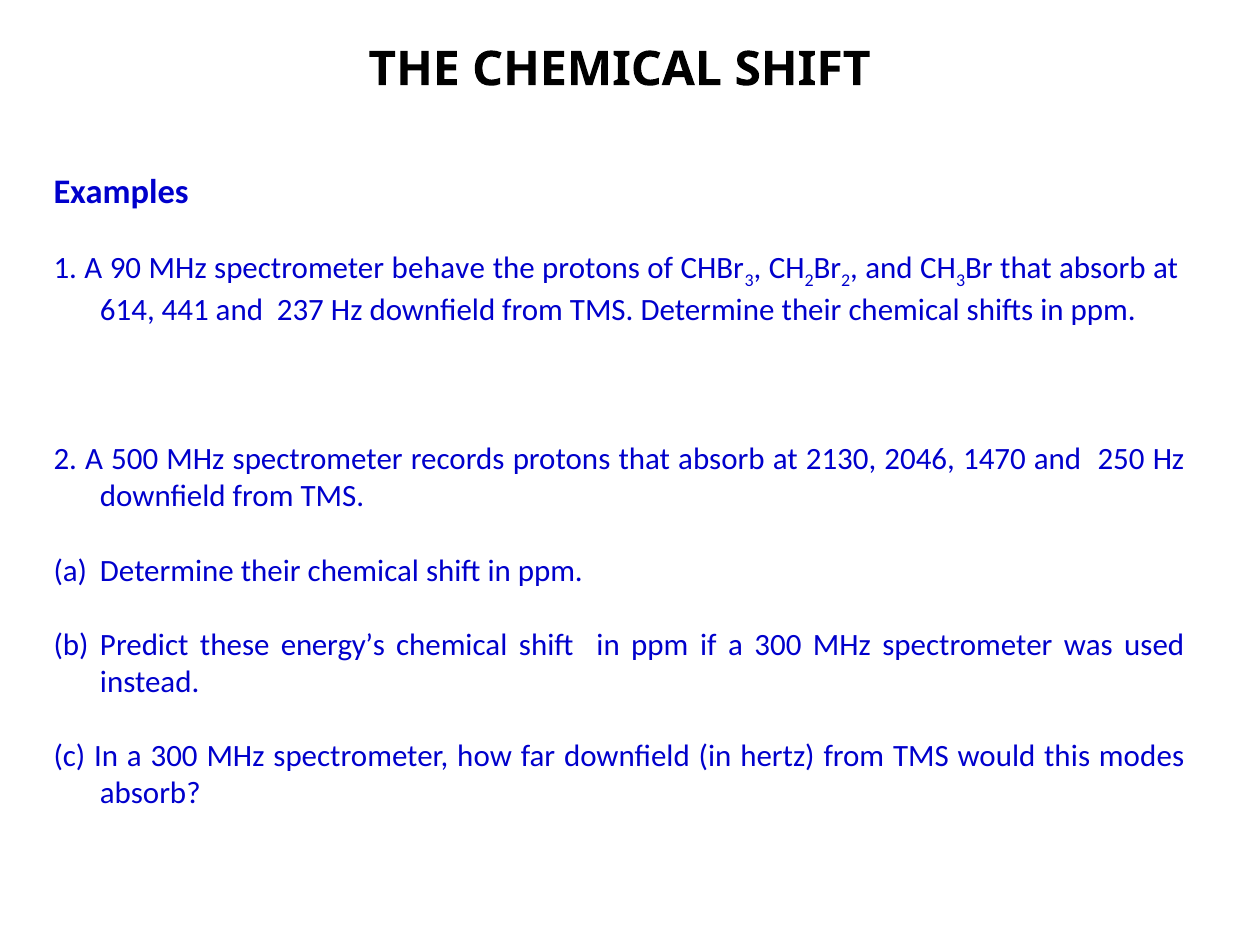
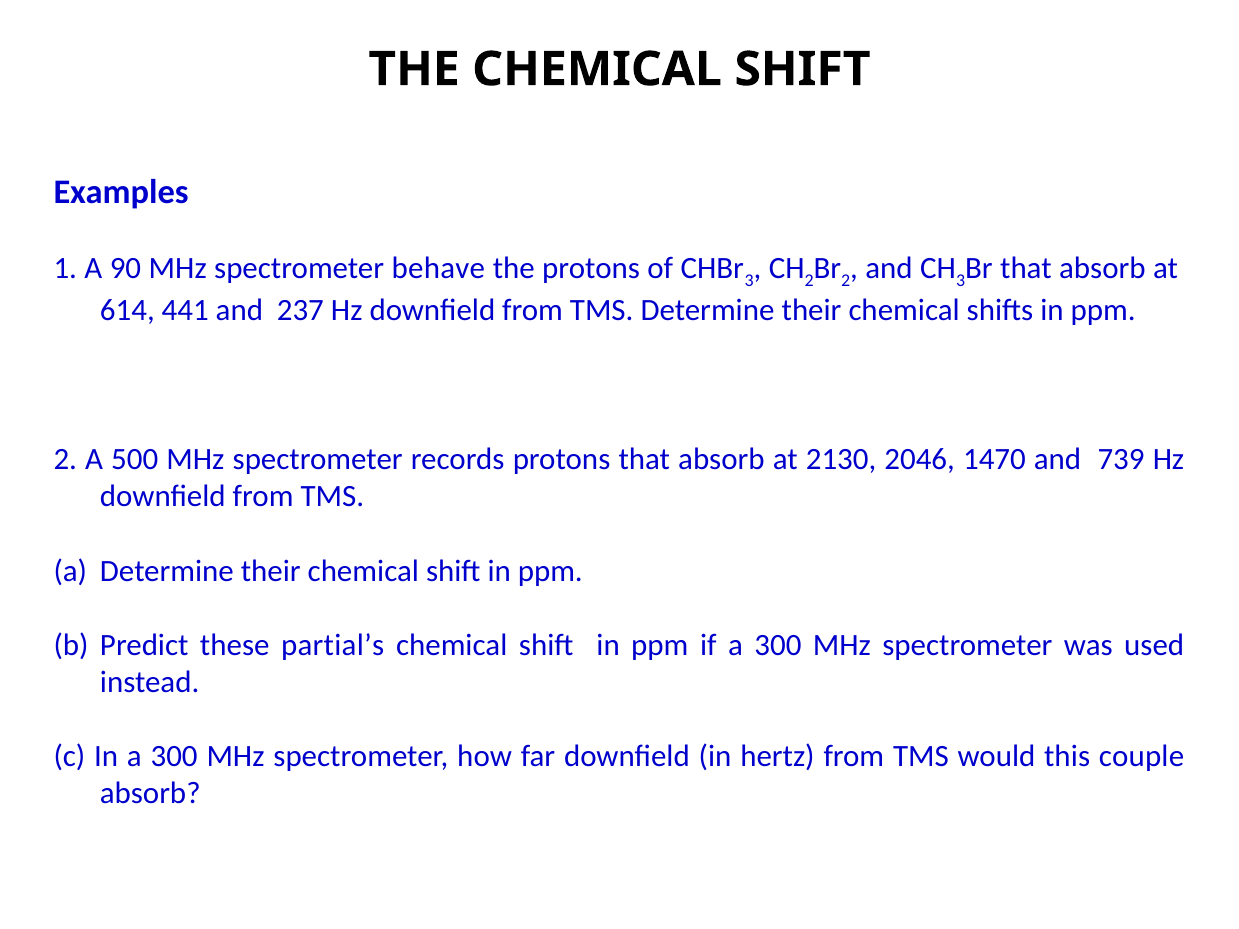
250: 250 -> 739
energy’s: energy’s -> partial’s
modes: modes -> couple
